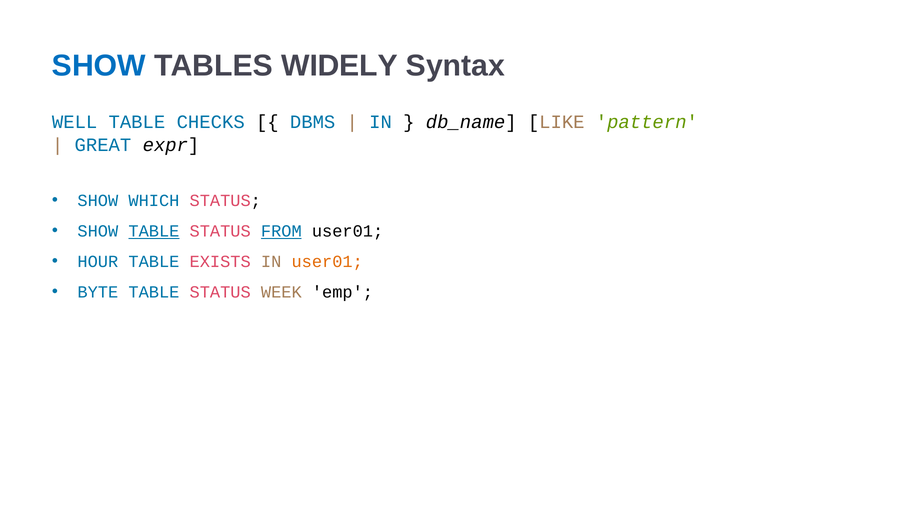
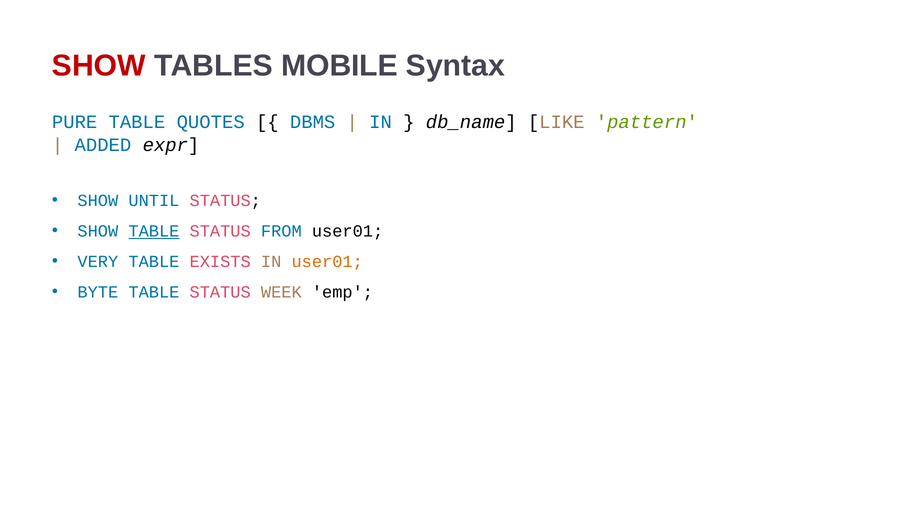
SHOW at (99, 66) colour: blue -> red
WIDELY: WIDELY -> MOBILE
WELL: WELL -> PURE
CHECKS: CHECKS -> QUOTES
GREAT: GREAT -> ADDED
WHICH: WHICH -> UNTIL
FROM underline: present -> none
HOUR: HOUR -> VERY
